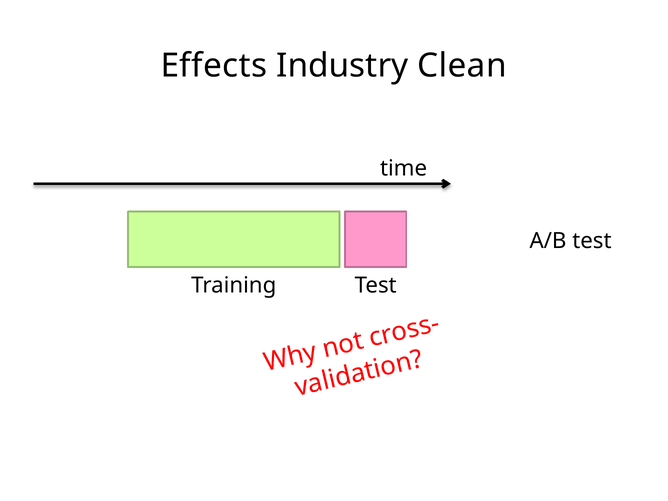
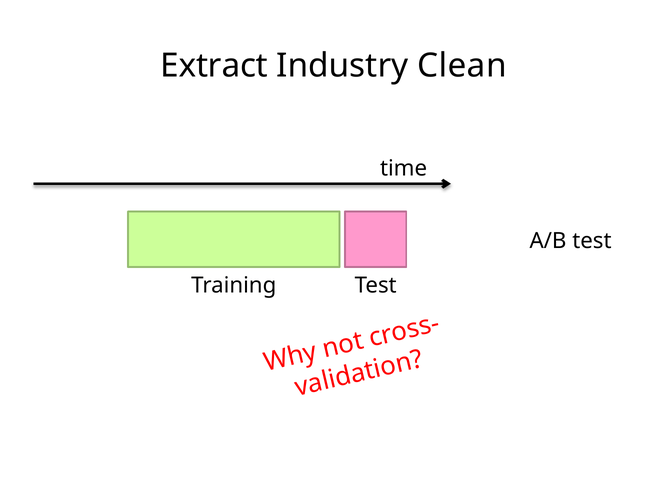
Effects: Effects -> Extract
